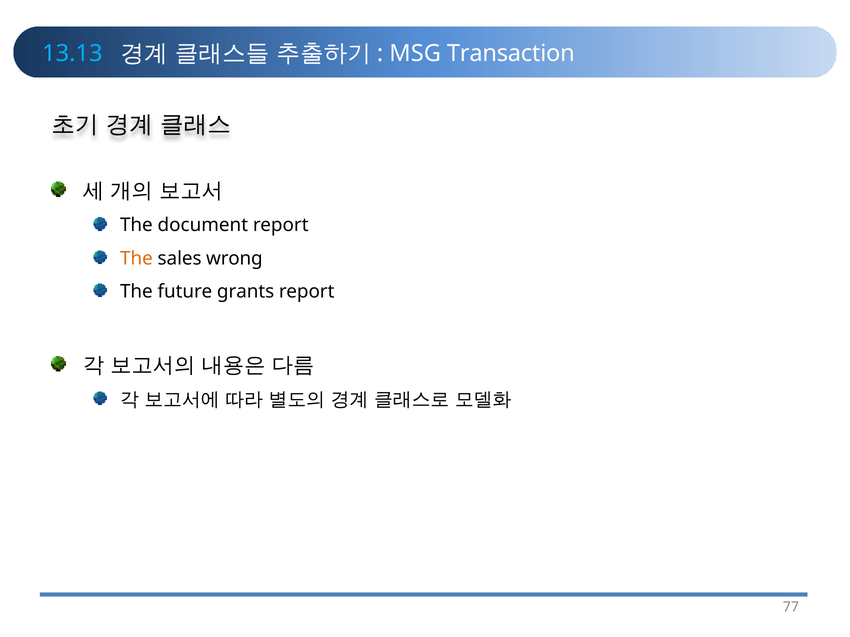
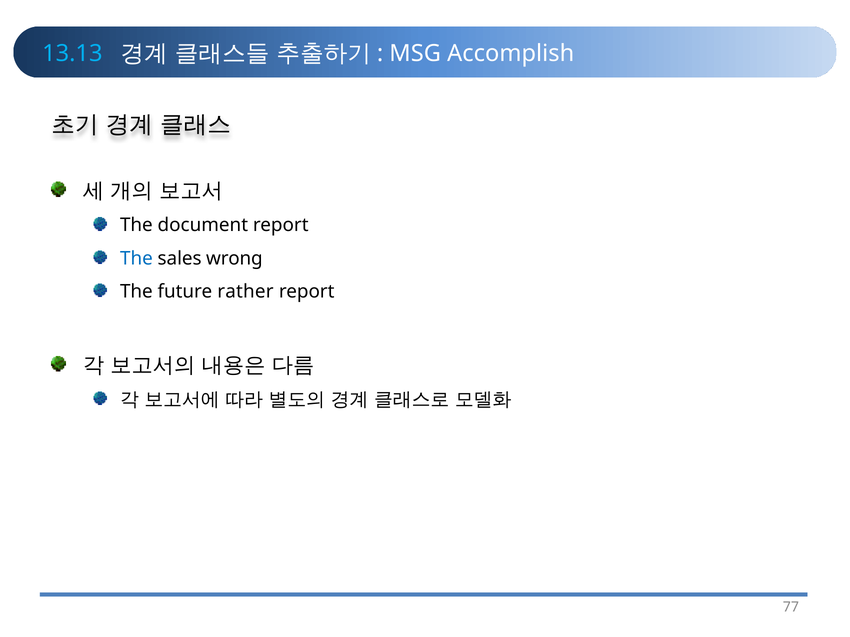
Transaction: Transaction -> Accomplish
The at (136, 259) colour: orange -> blue
grants: grants -> rather
